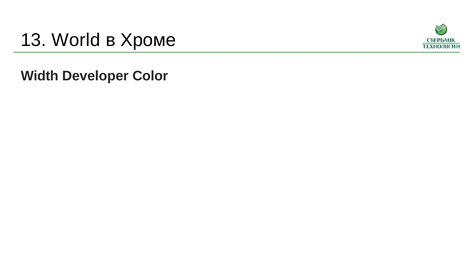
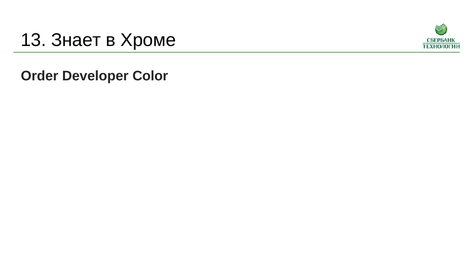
World: World -> Знает
Width: Width -> Order
